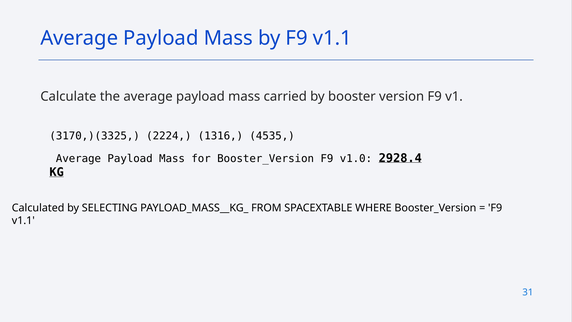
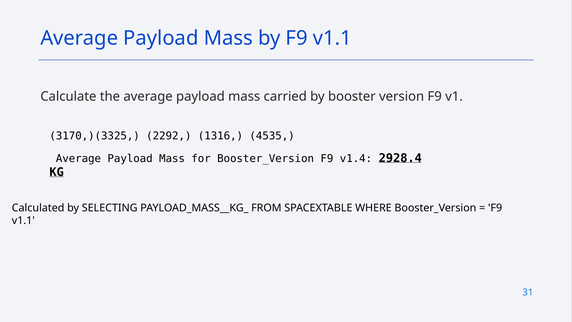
2224: 2224 -> 2292
v1.0: v1.0 -> v1.4
